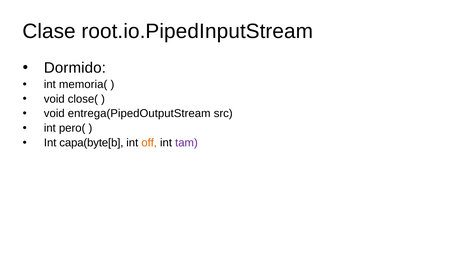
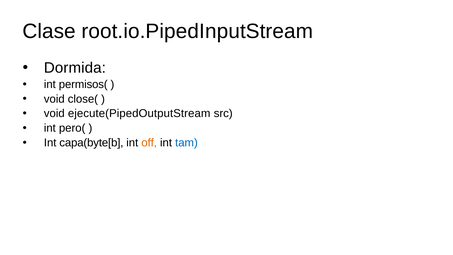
Dormido: Dormido -> Dormida
memoria(: memoria( -> permisos(
entrega(PipedOutputStream: entrega(PipedOutputStream -> ejecute(PipedOutputStream
tam colour: purple -> blue
